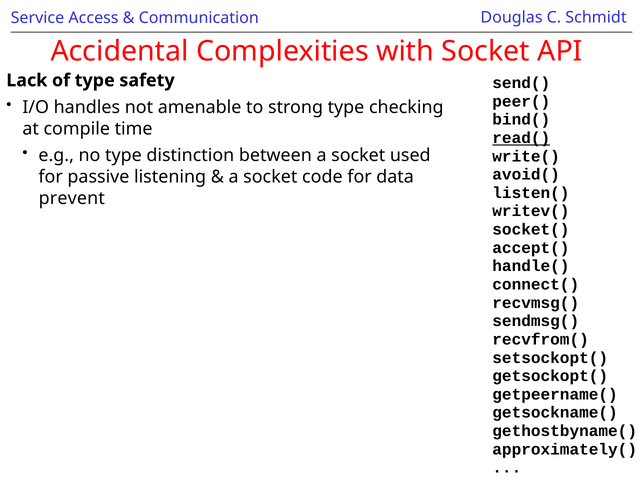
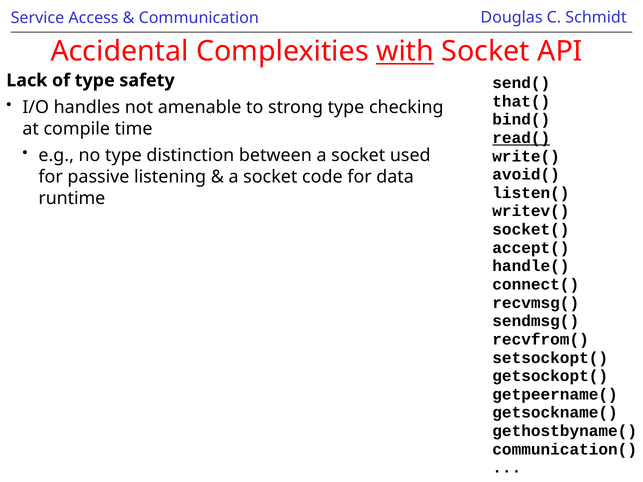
with underline: none -> present
peer(: peer( -> that(
prevent: prevent -> runtime
approximately(: approximately( -> communication(
